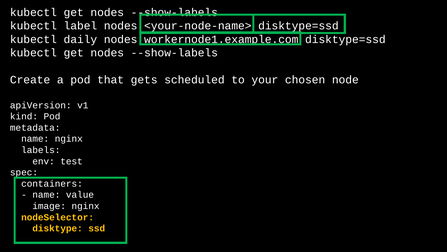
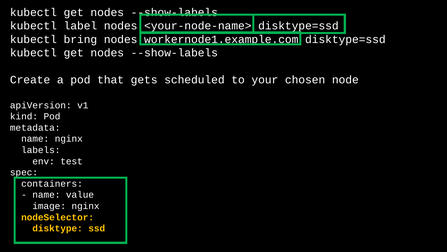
daily: daily -> bring
